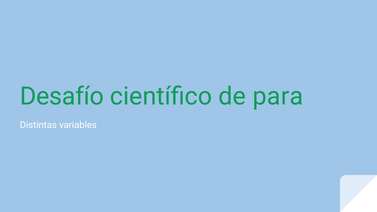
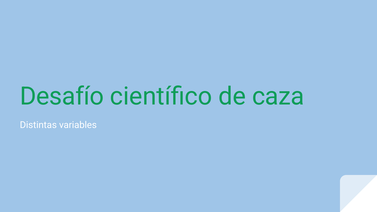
para: para -> caza
